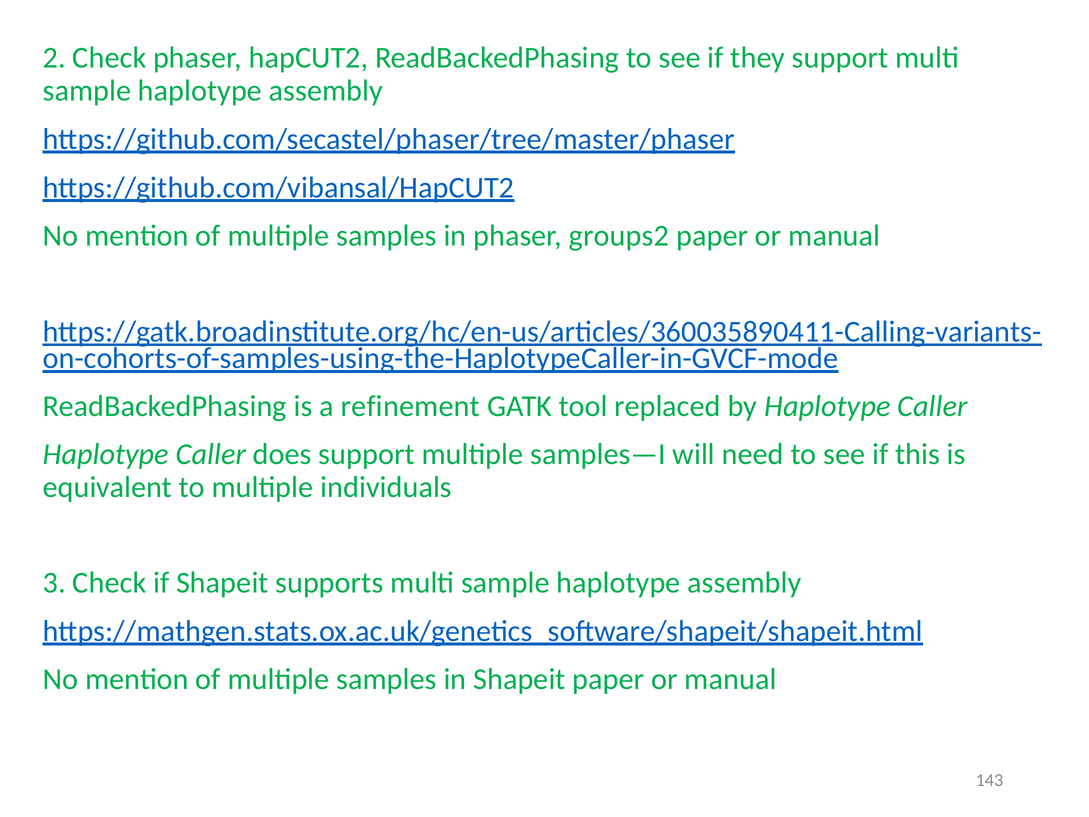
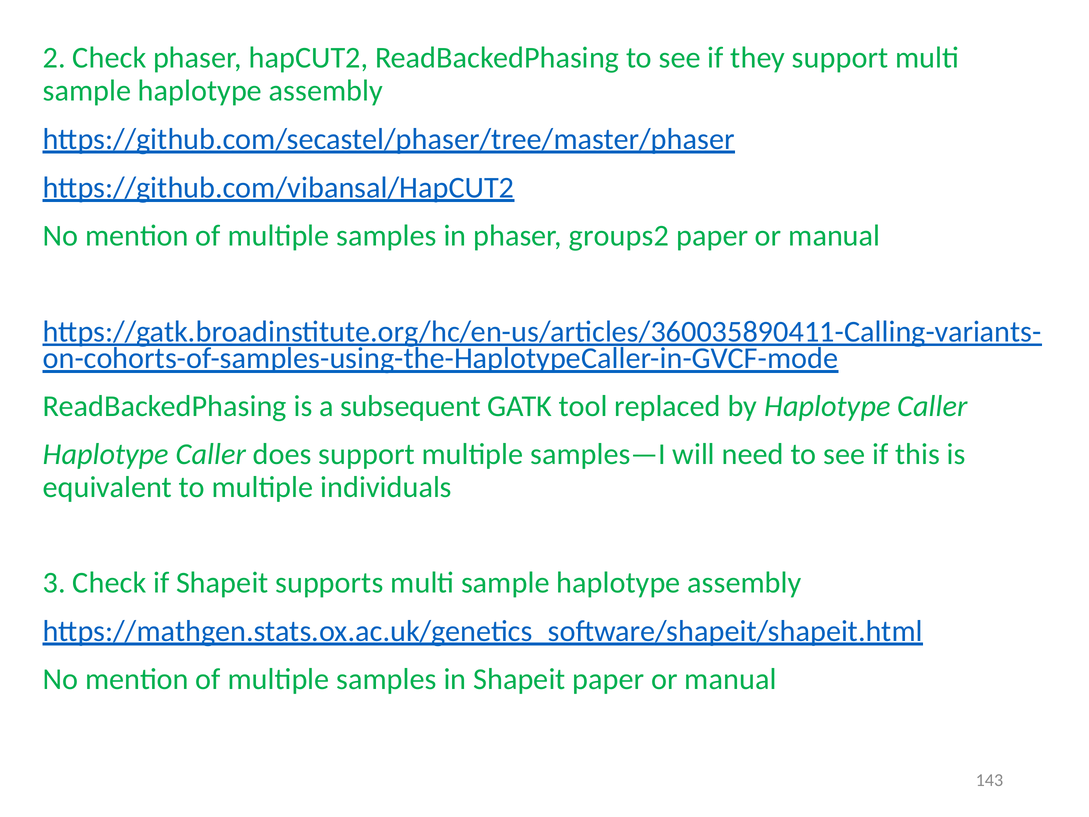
refinement: refinement -> subsequent
